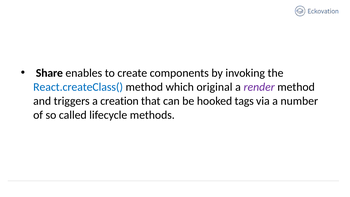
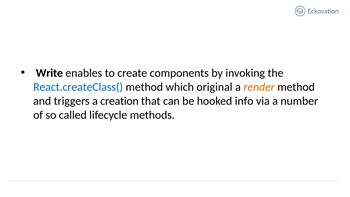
Share: Share -> Write
render colour: purple -> orange
tags: tags -> info
